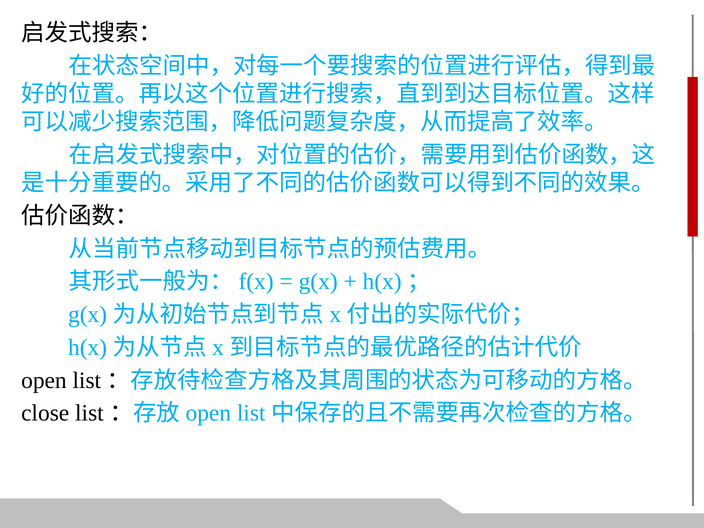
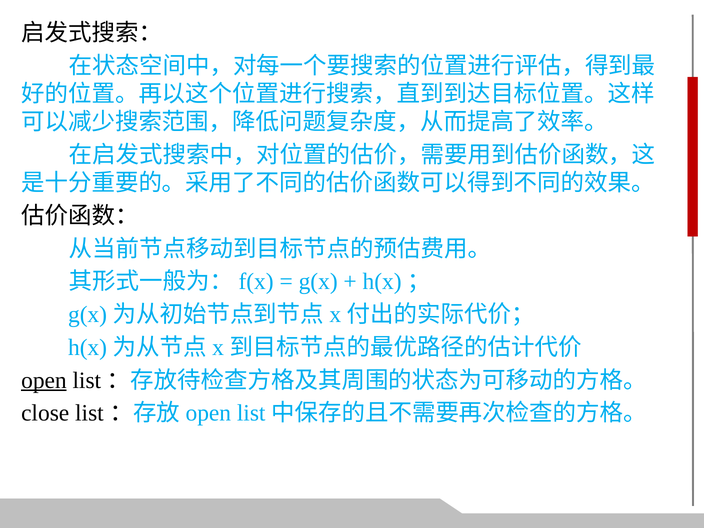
open underline: none -> present
